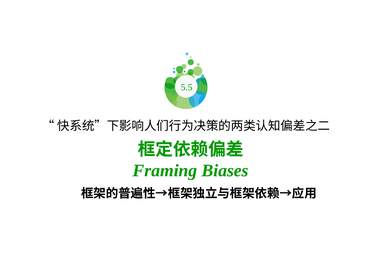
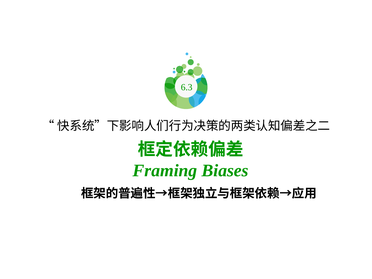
5.5: 5.5 -> 6.3
